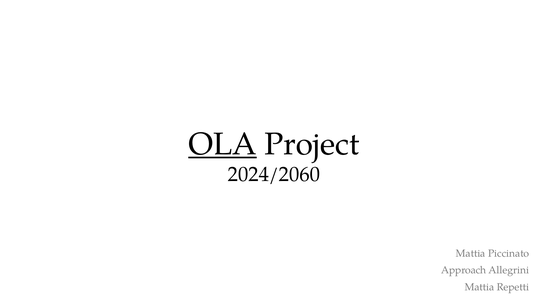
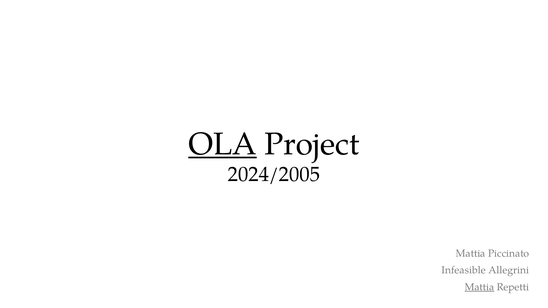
2024/2060: 2024/2060 -> 2024/2005
Approach: Approach -> Infeasible
Mattia at (480, 287) underline: none -> present
